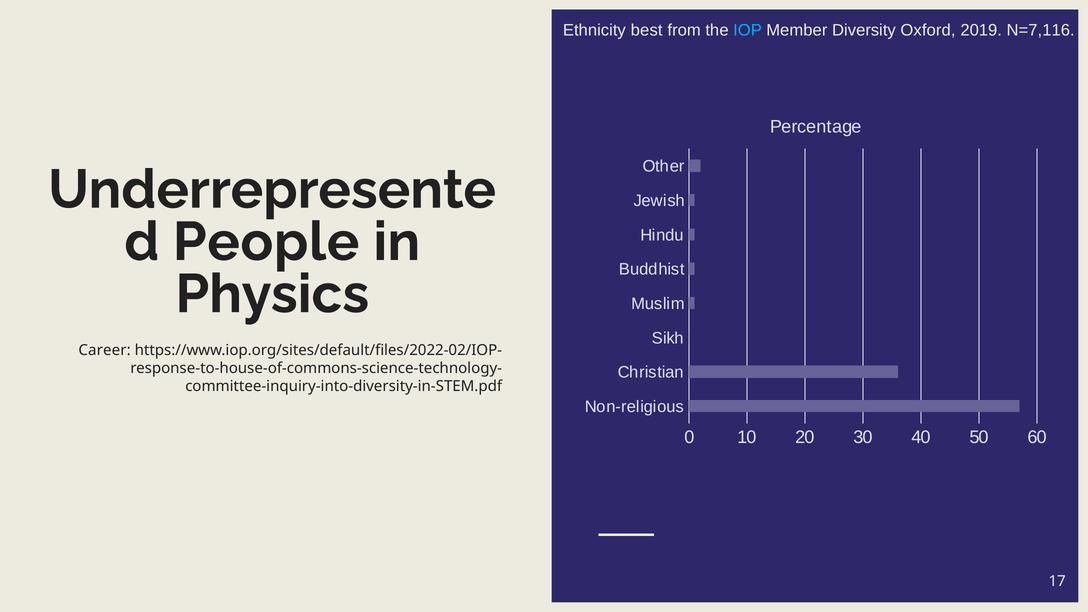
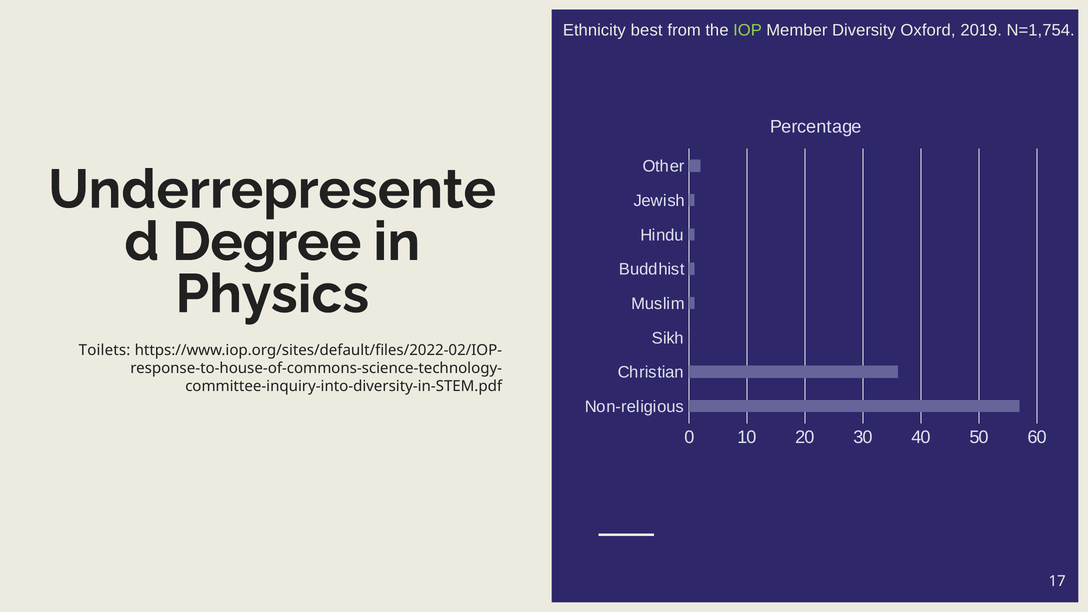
IOP colour: light blue -> light green
N=7,116: N=7,116 -> N=1,754
People: People -> Degree
Career: Career -> Toilets
